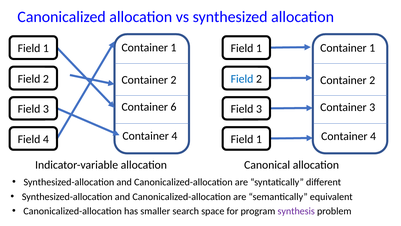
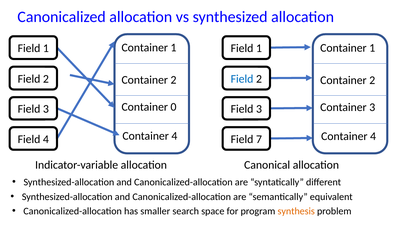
6: 6 -> 0
1 at (259, 139): 1 -> 7
synthesis colour: purple -> orange
